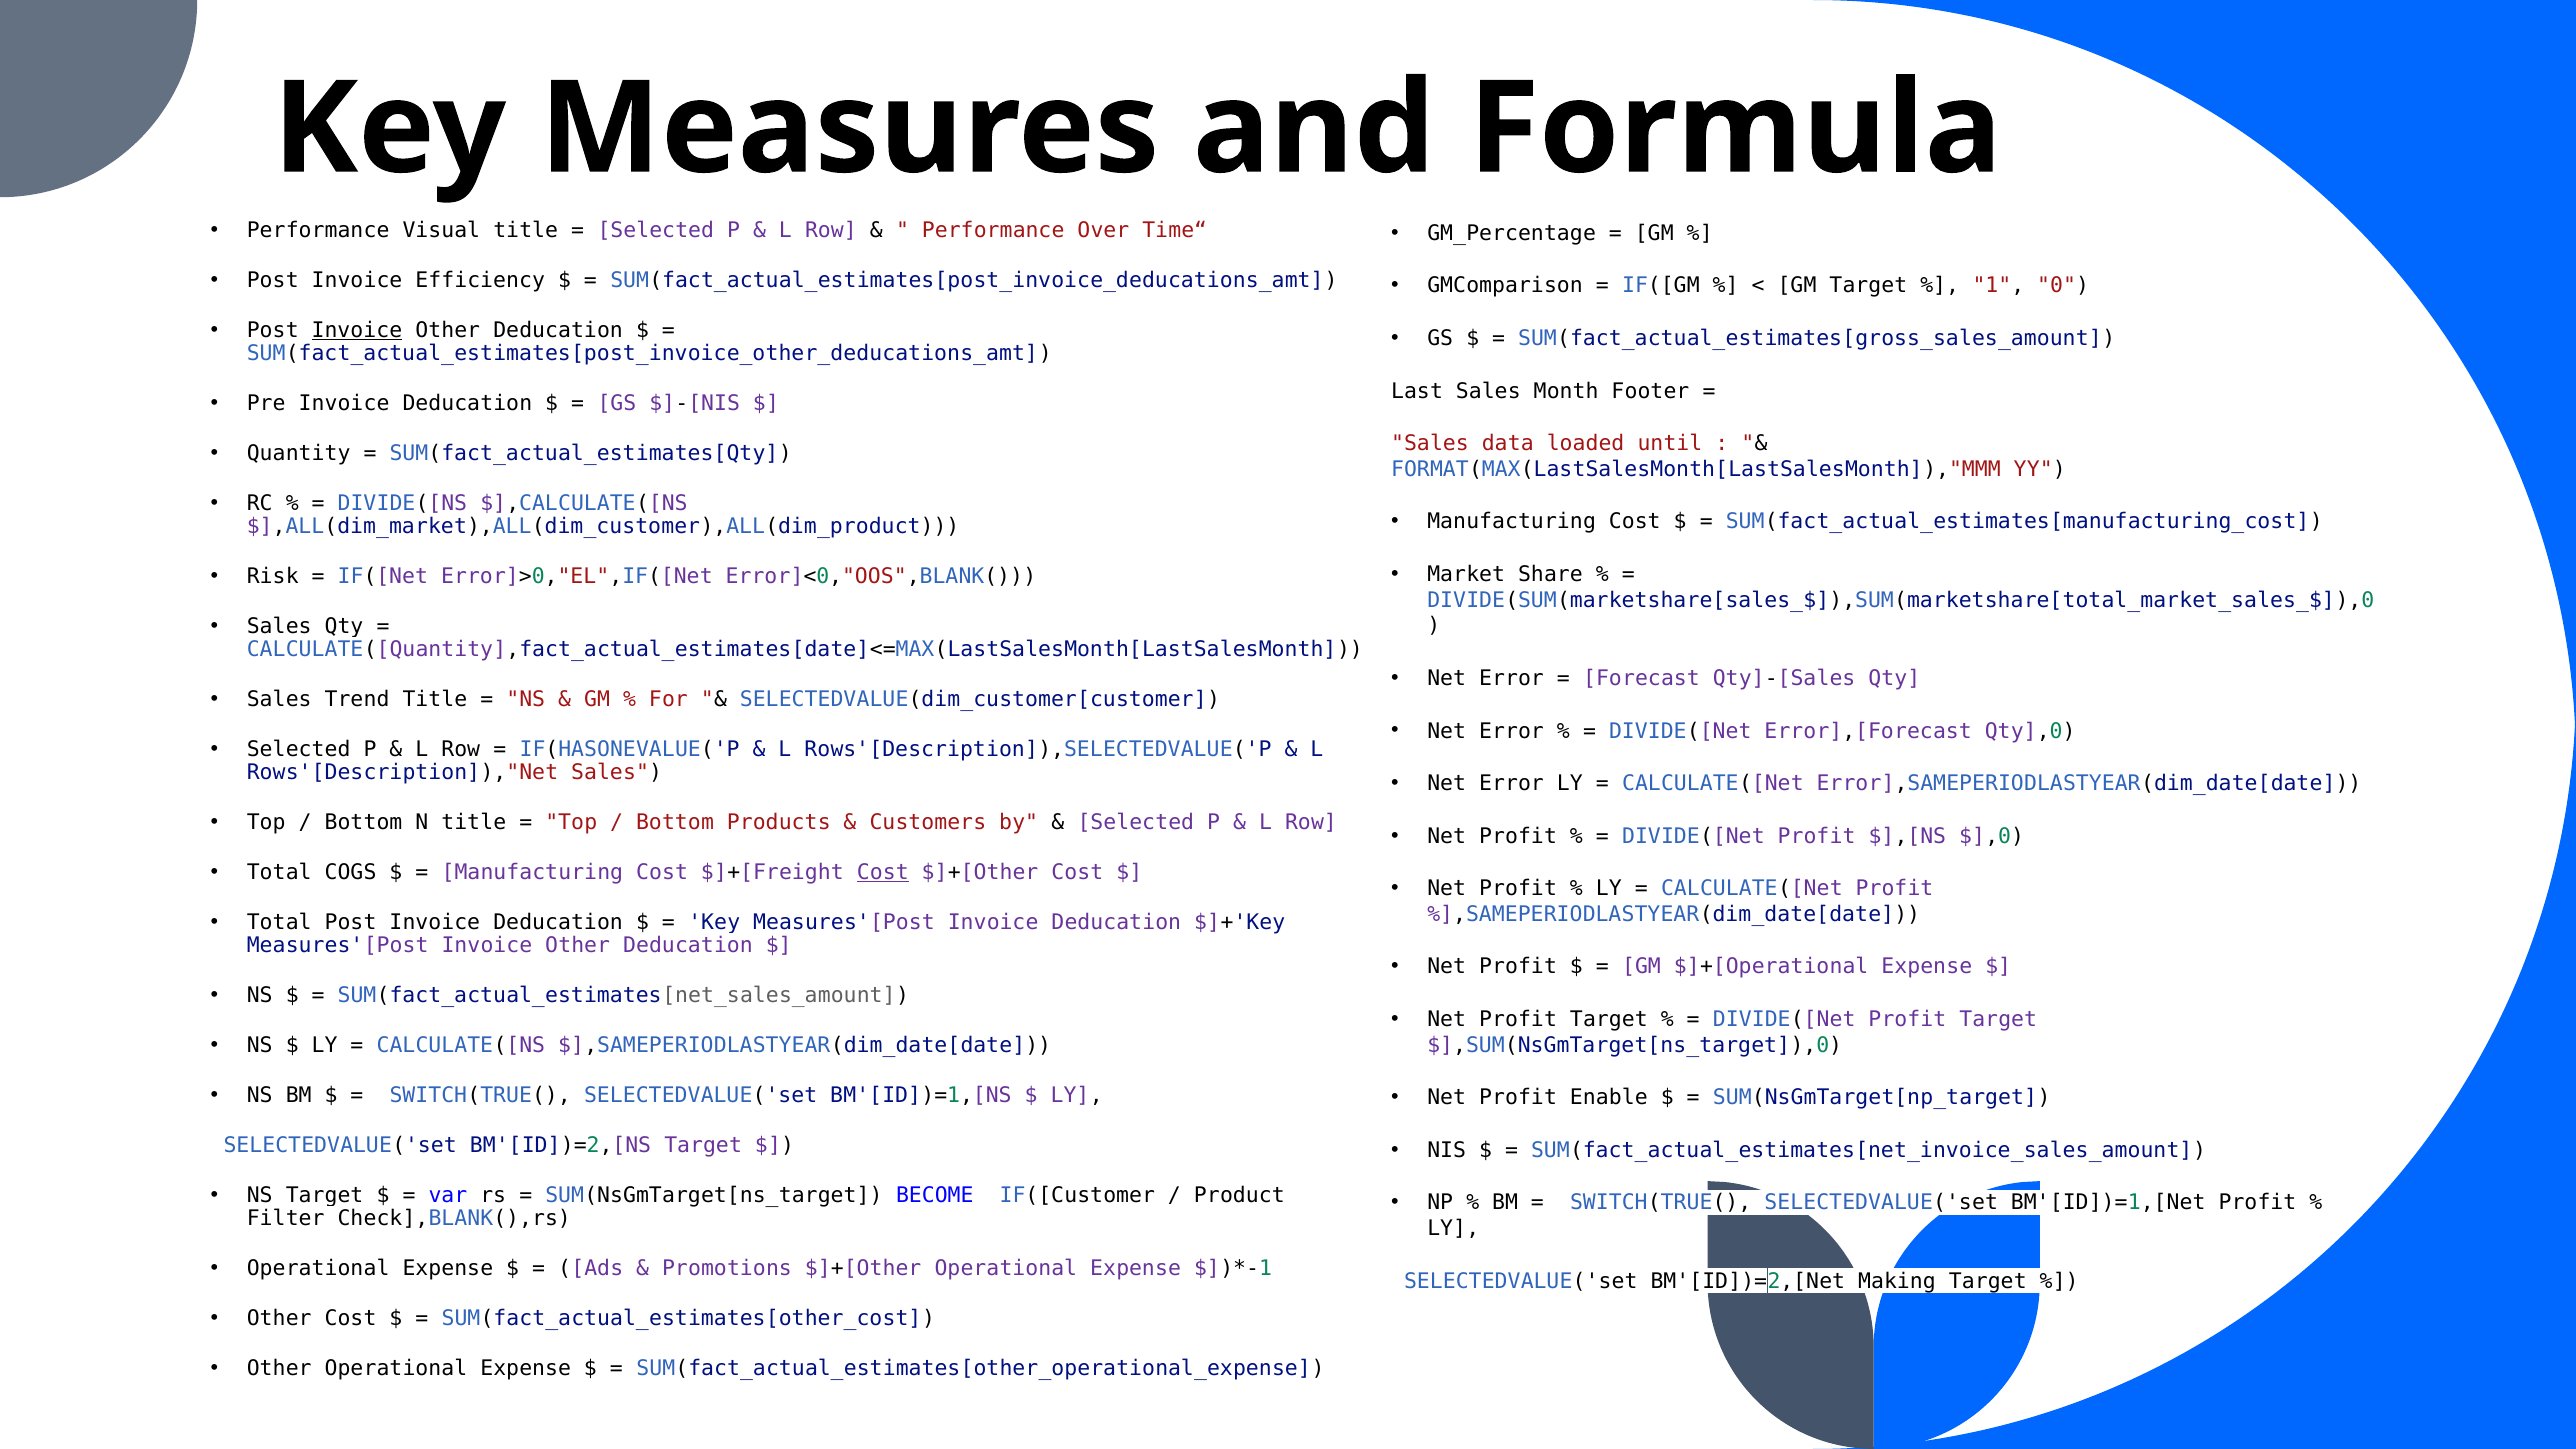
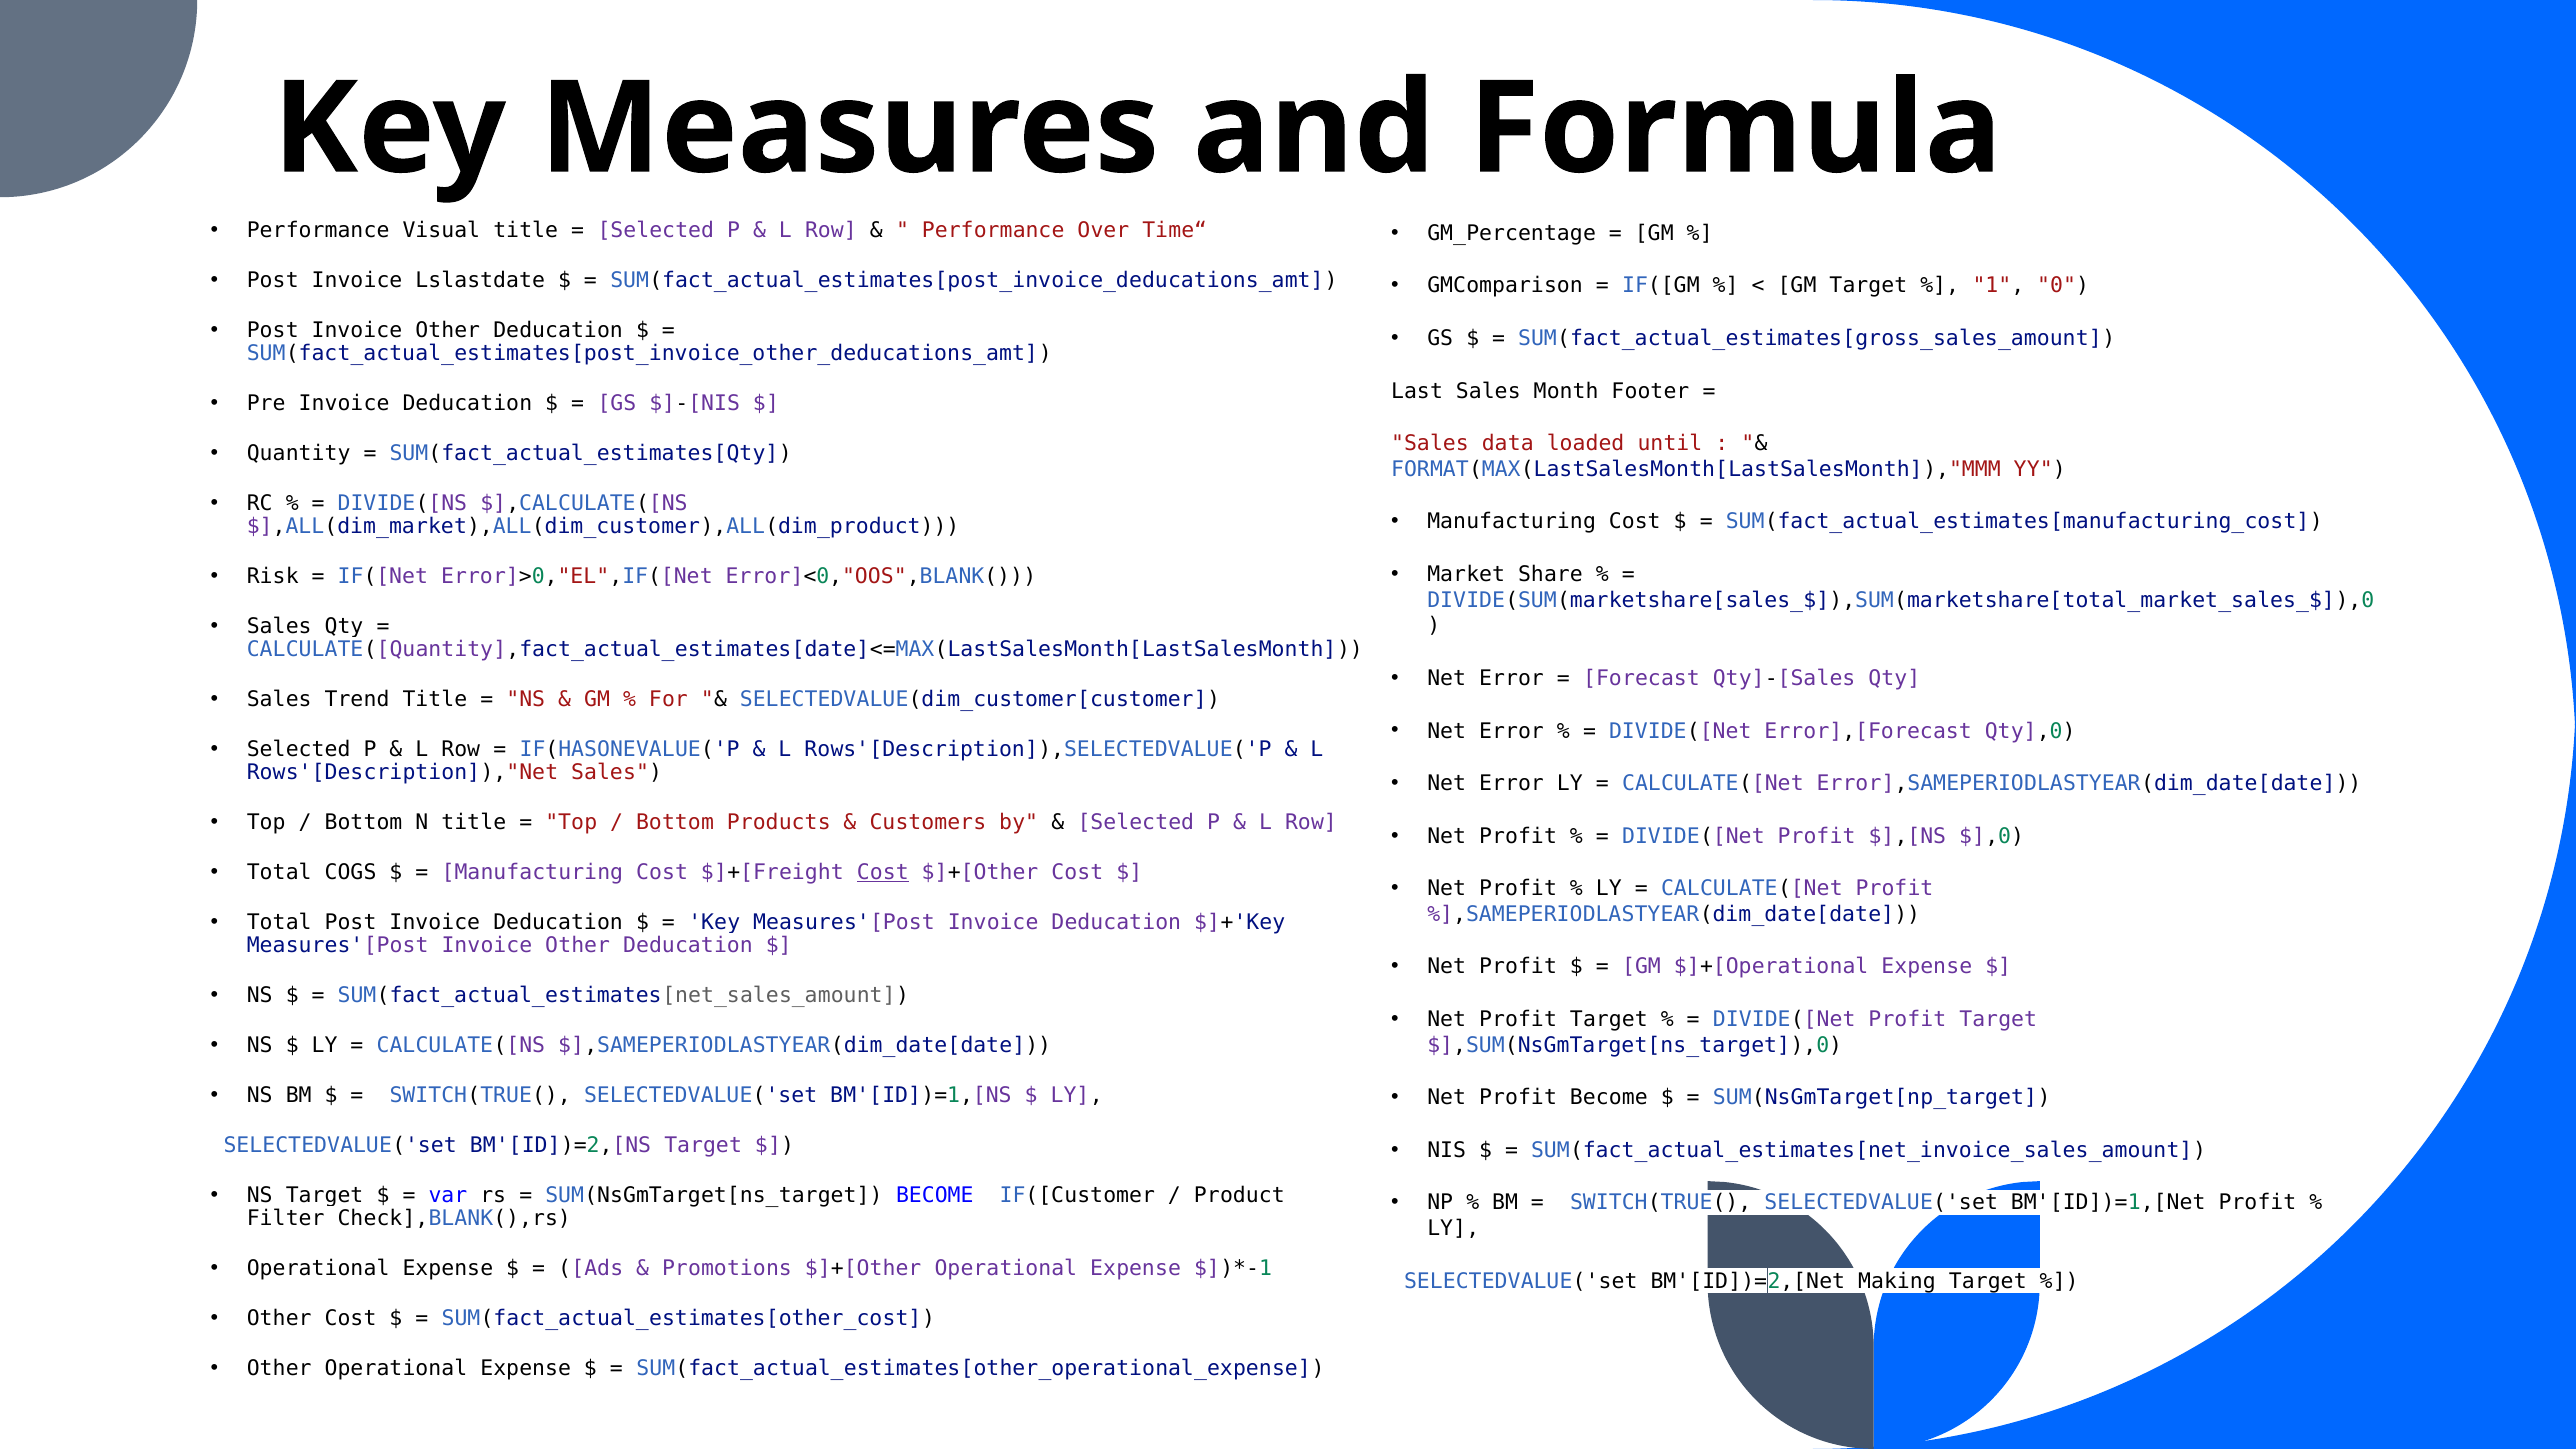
Efficiency: Efficiency -> Lslastdate
Invoice at (357, 330) underline: present -> none
Profit Enable: Enable -> Become
